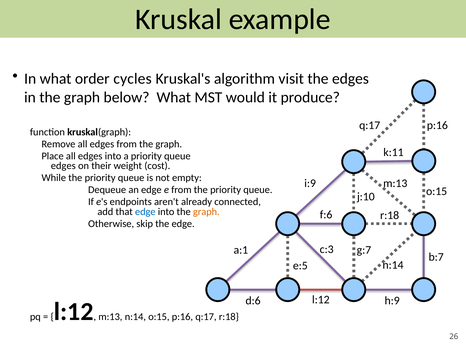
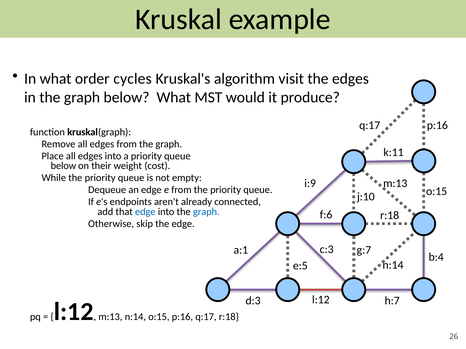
edges at (63, 166): edges -> below
graph at (206, 212) colour: orange -> blue
b:7: b:7 -> b:4
d:6: d:6 -> d:3
h:9: h:9 -> h:7
